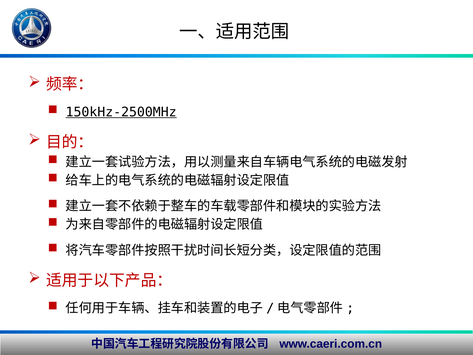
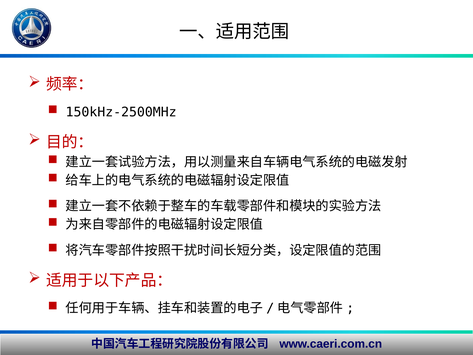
150kHz-2500MHz underline: present -> none
